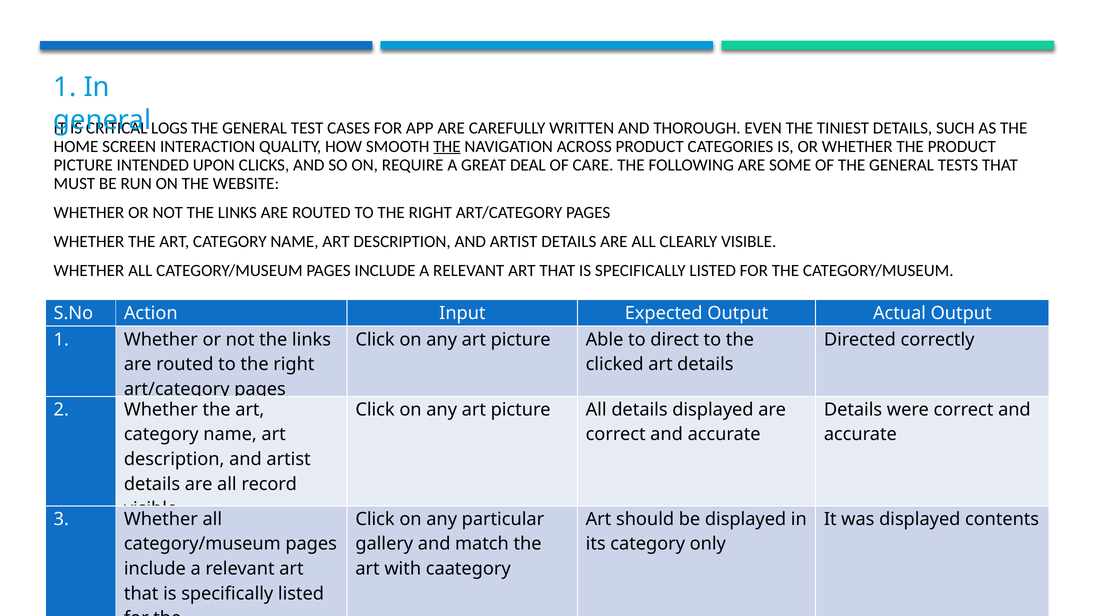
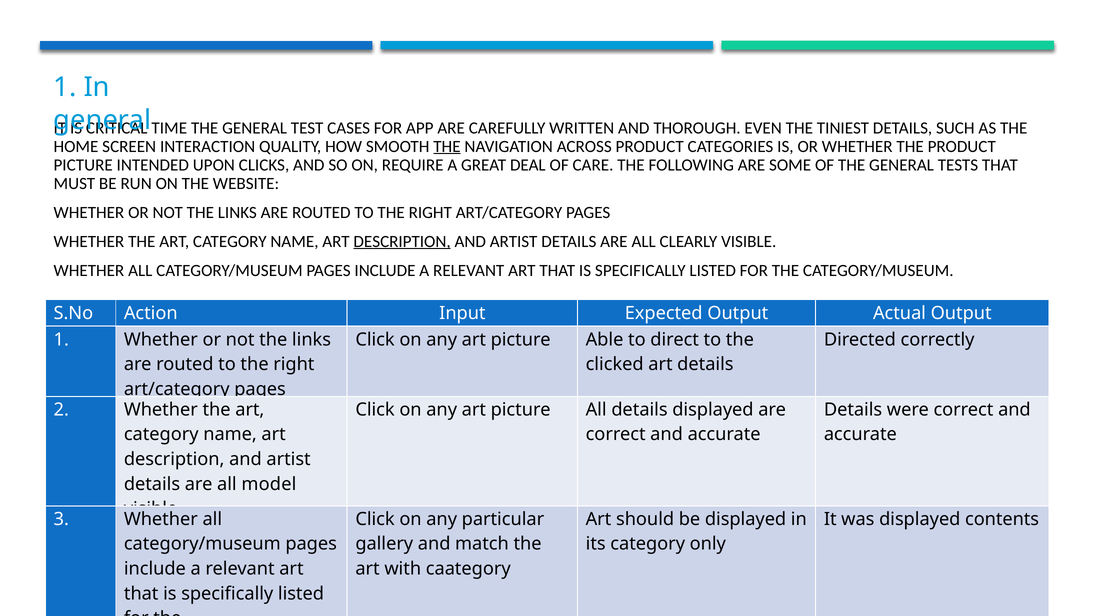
LOGS: LOGS -> TIME
DESCRIPTION at (402, 241) underline: none -> present
record: record -> model
